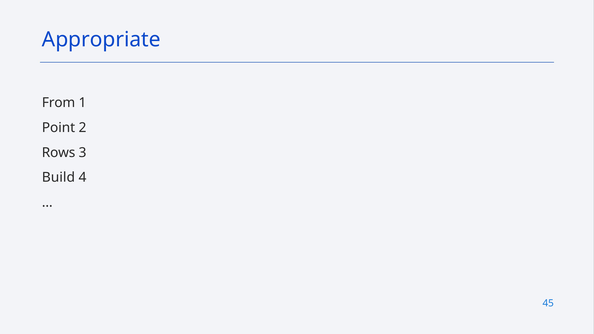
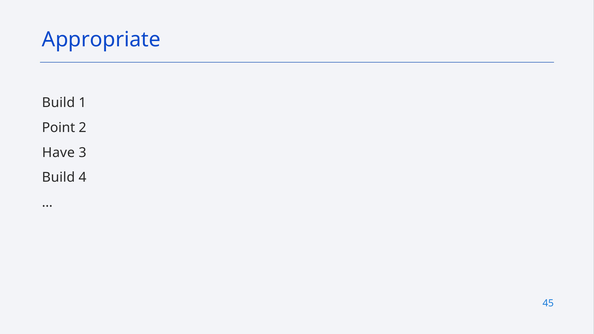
From at (59, 103): From -> Build
Rows: Rows -> Have
